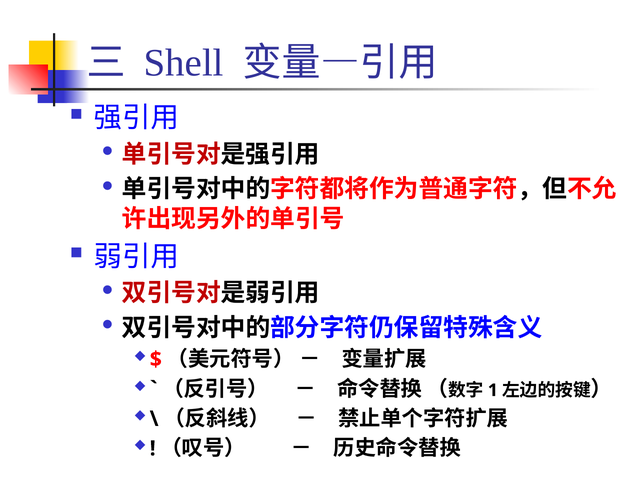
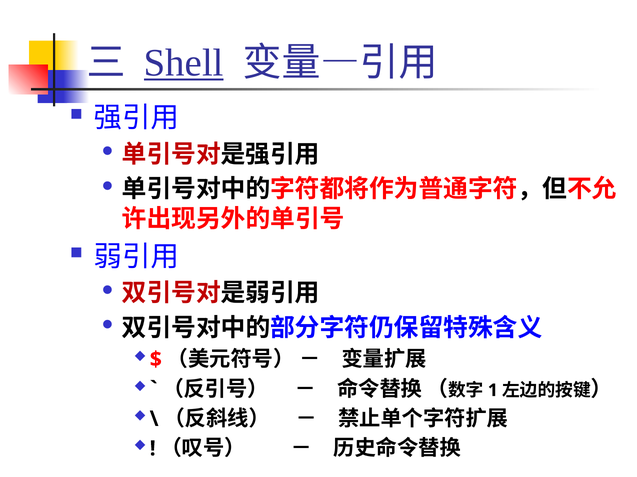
Shell underline: none -> present
